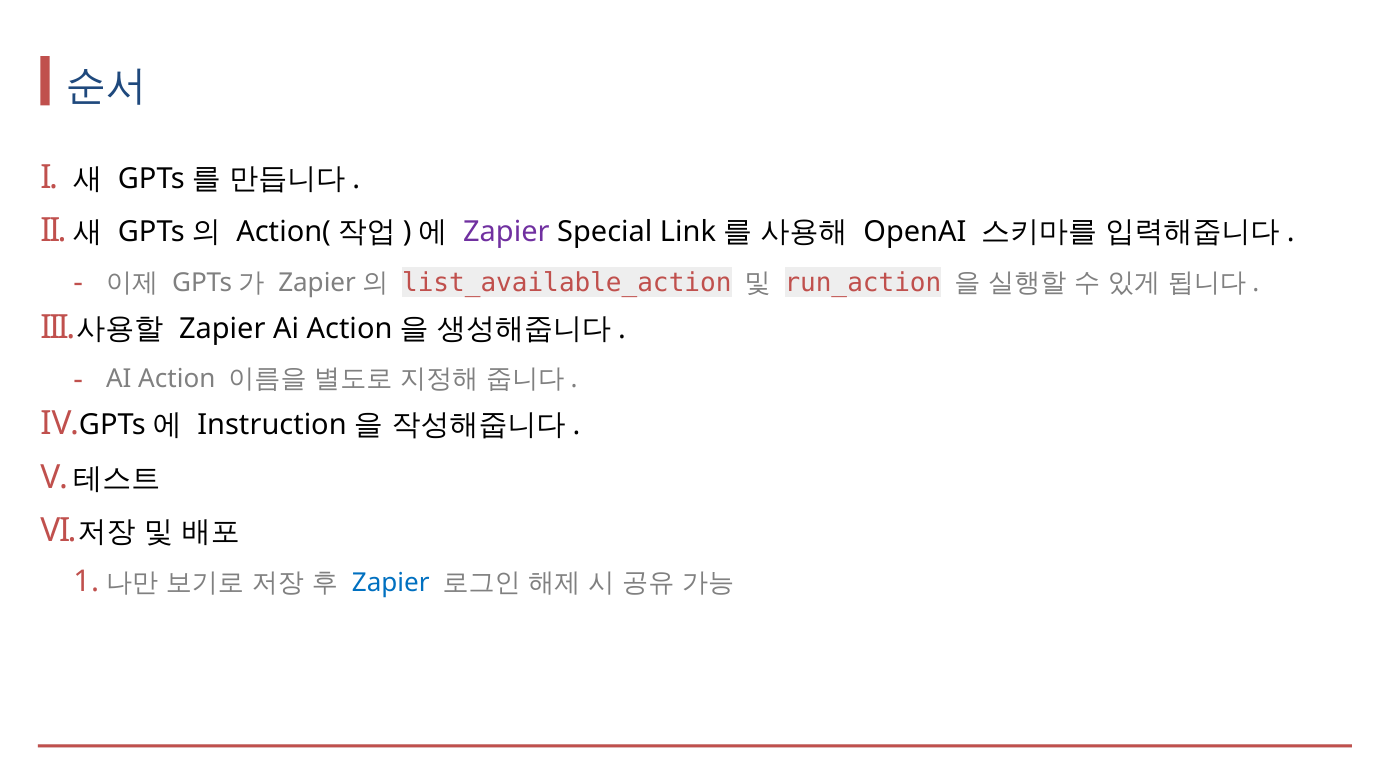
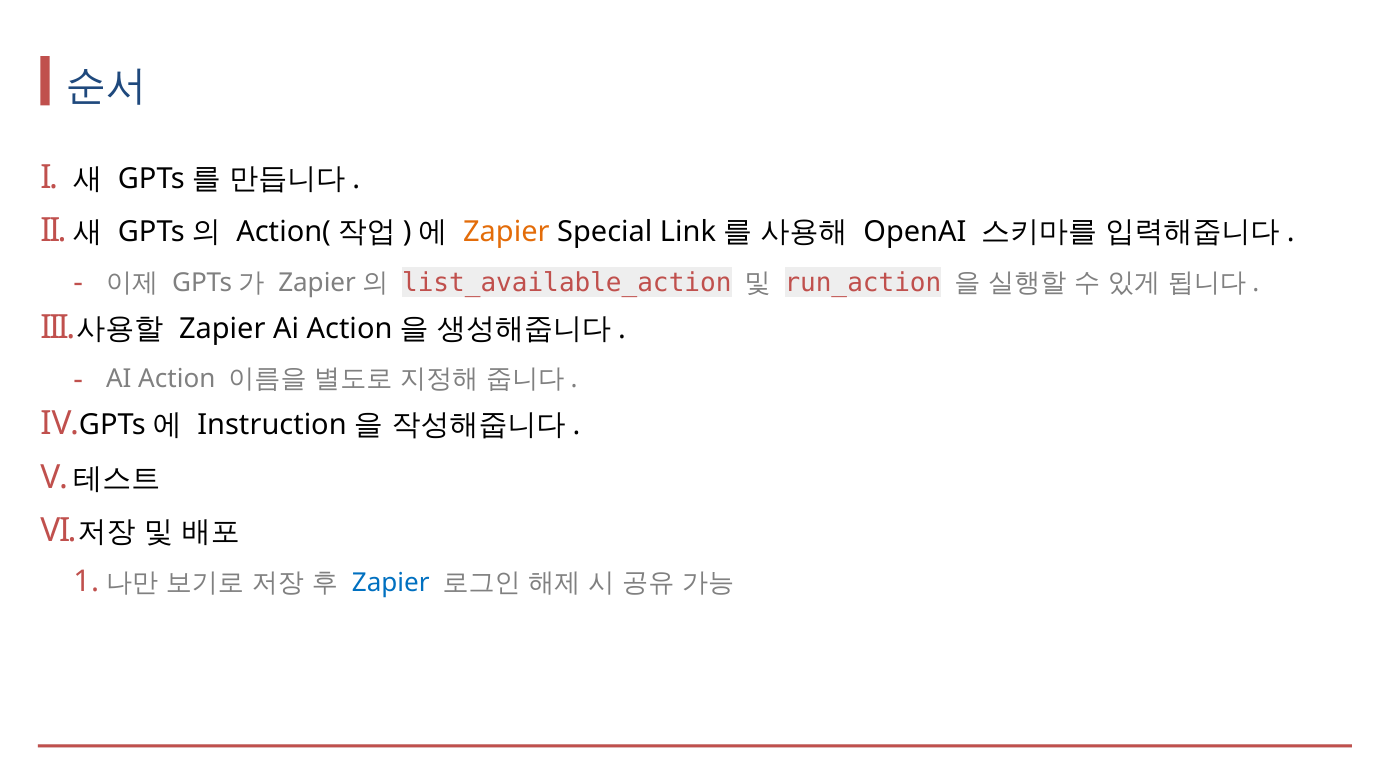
Zapier at (506, 232) colour: purple -> orange
